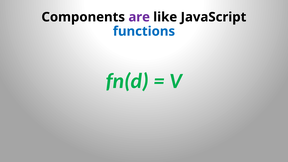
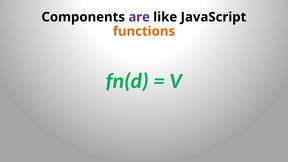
functions colour: blue -> orange
